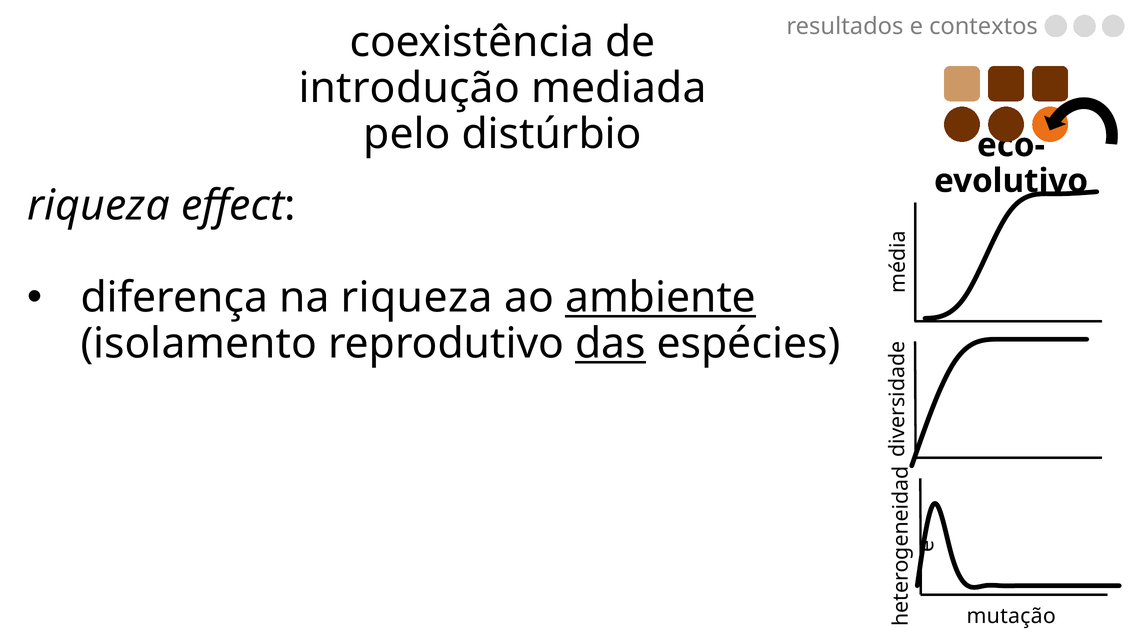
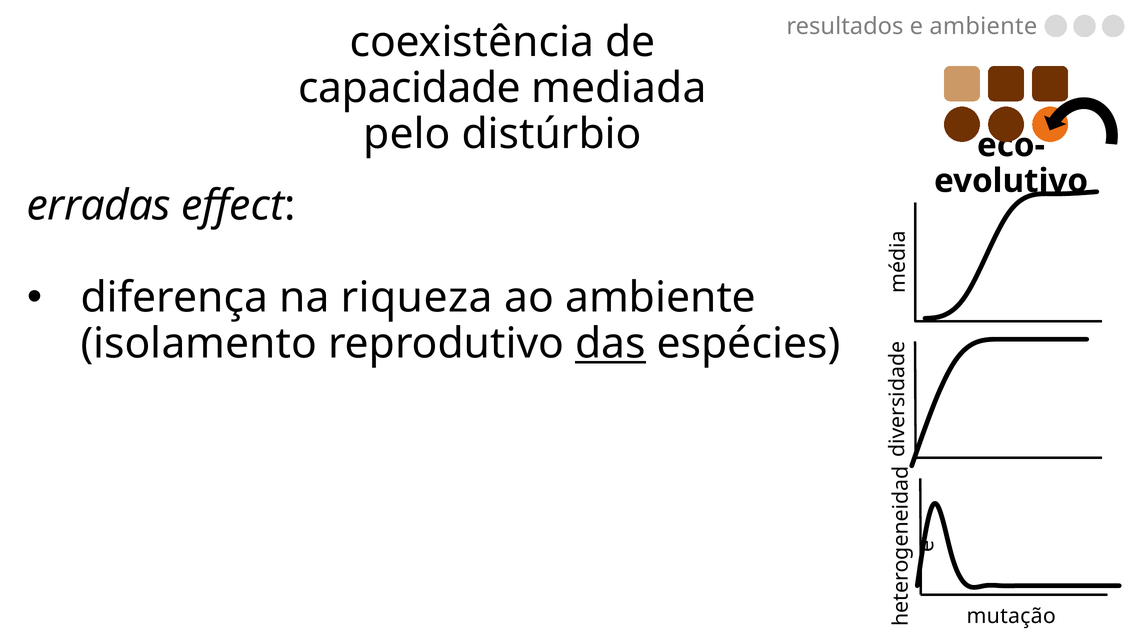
e contextos: contextos -> ambiente
introdução: introdução -> capacidade
riqueza at (98, 206): riqueza -> erradas
ambiente at (661, 298) underline: present -> none
